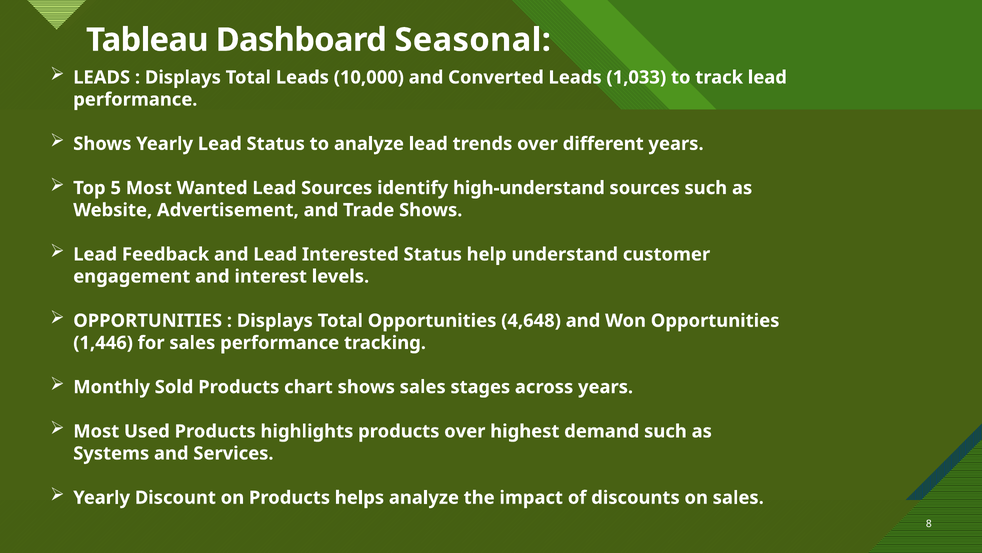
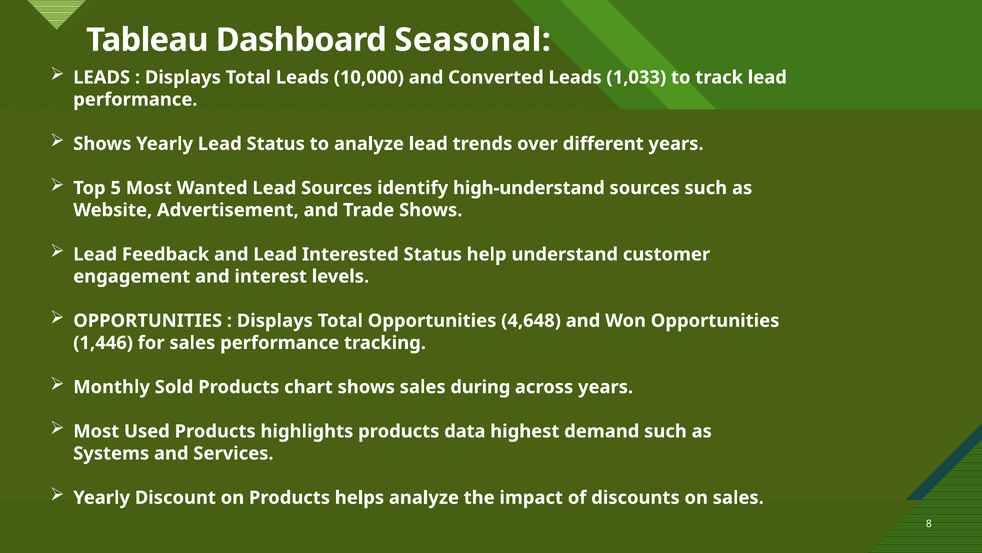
stages: stages -> during
products over: over -> data
